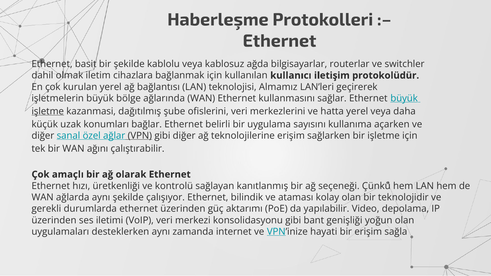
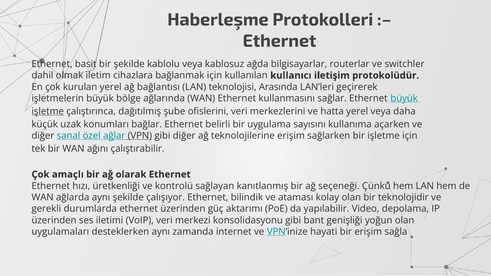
Almamız: Almamız -> Arasında
kazanmasi: kazanmasi -> çalıştırınca
